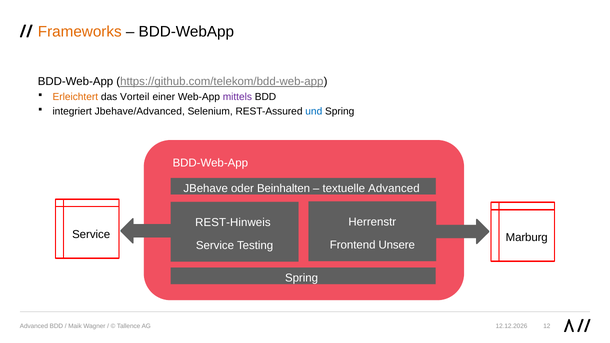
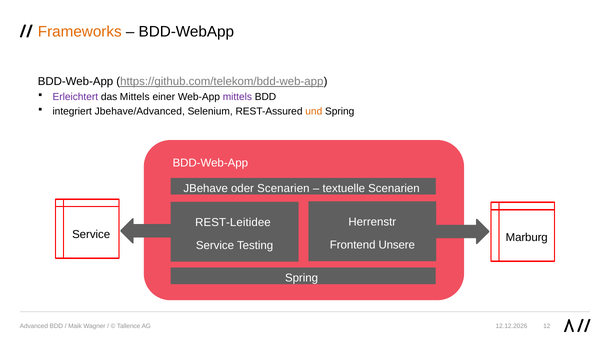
Erleichtert colour: orange -> purple
das Vorteil: Vorteil -> Mittels
und colour: blue -> orange
oder Beinhalten: Beinhalten -> Scenarien
textuelle Advanced: Advanced -> Scenarien
REST-Hinweis: REST-Hinweis -> REST-Leitidee
